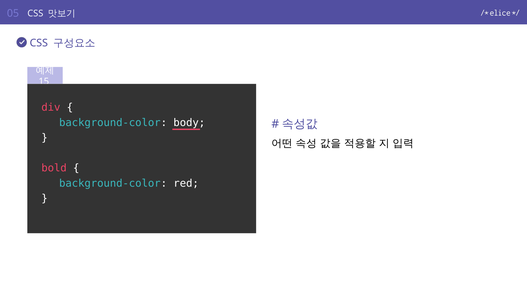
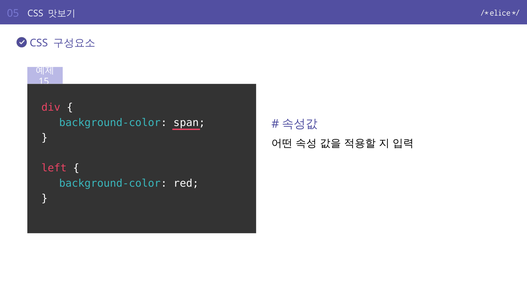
body: body -> span
bold: bold -> left
